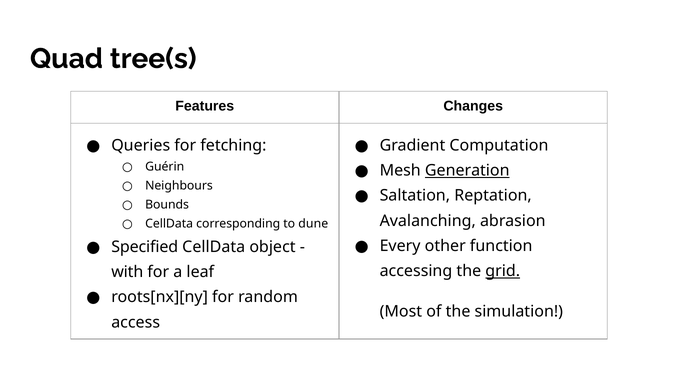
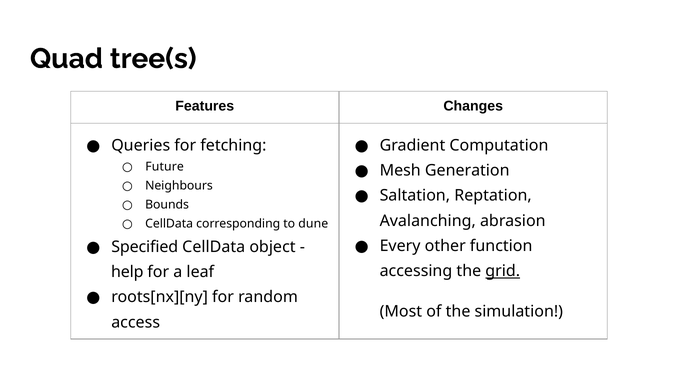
Guérin: Guérin -> Future
Generation underline: present -> none
with: with -> help
